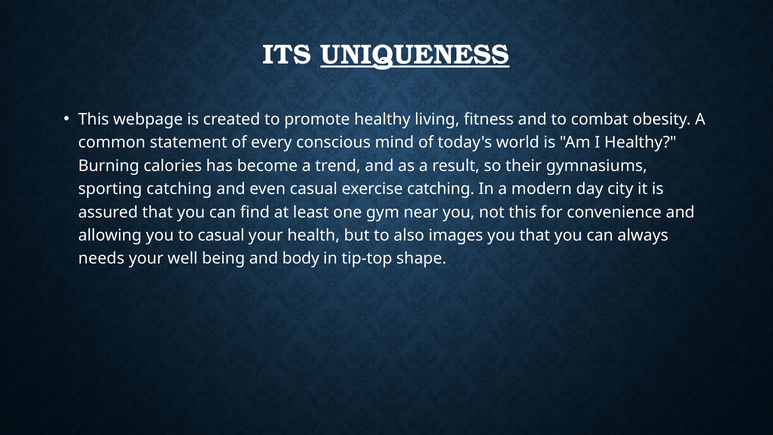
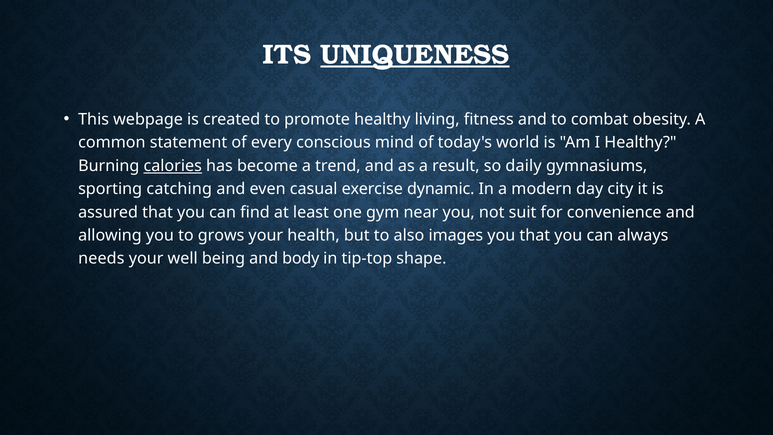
calories underline: none -> present
their: their -> daily
exercise catching: catching -> dynamic
not this: this -> suit
to casual: casual -> grows
